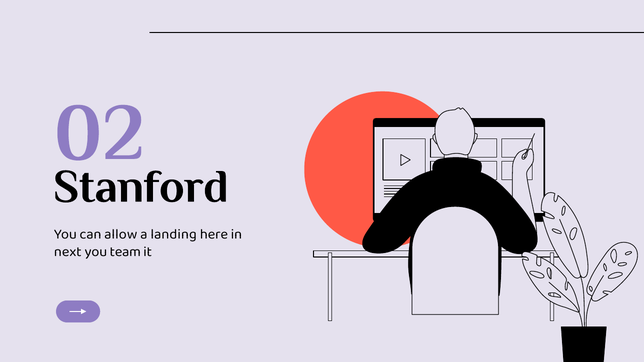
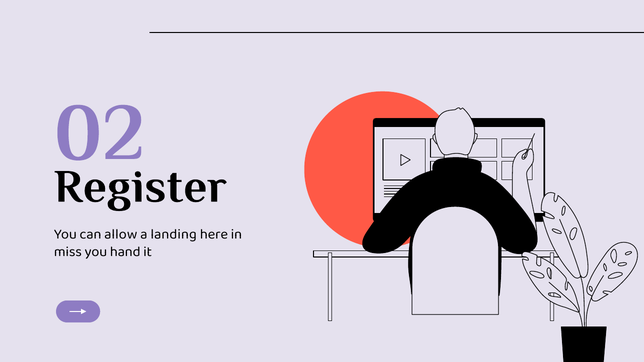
Stanford: Stanford -> Register
next: next -> miss
team: team -> hand
